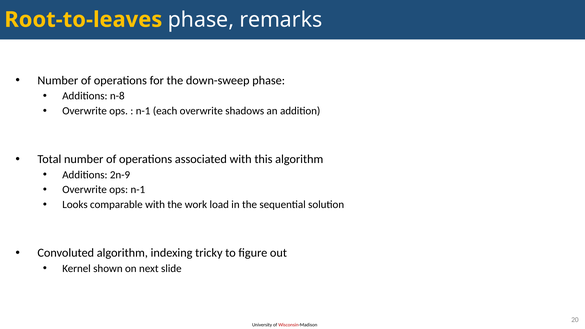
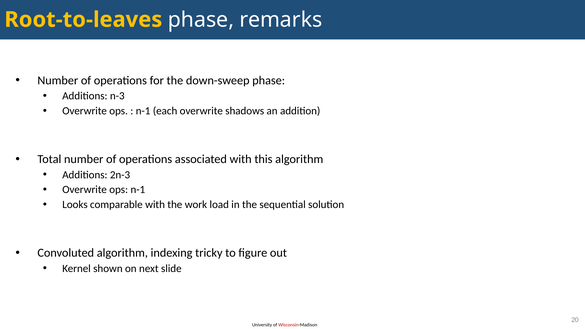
n-8: n-8 -> n-3
2n-9: 2n-9 -> 2n-3
